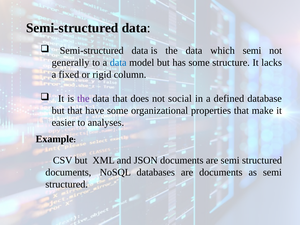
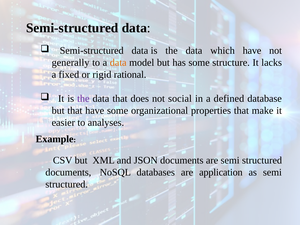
which semi: semi -> have
data at (118, 63) colour: blue -> orange
column: column -> rational
are documents: documents -> application
